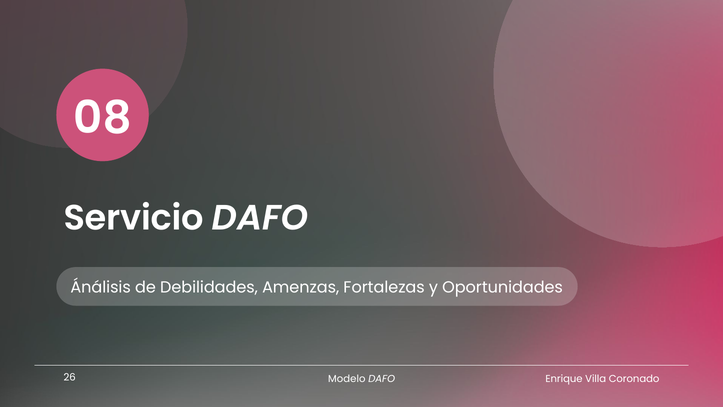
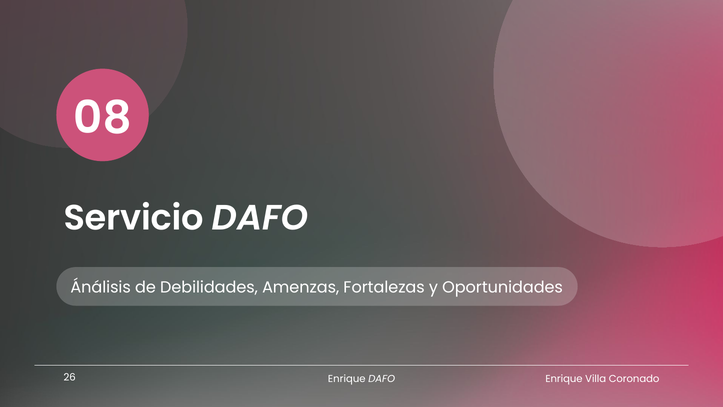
26 Modelo: Modelo -> Enrique
